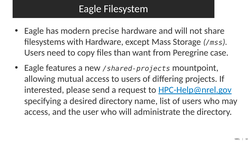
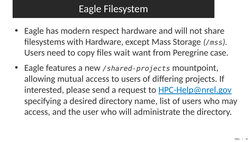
precise: precise -> respect
than: than -> wait
